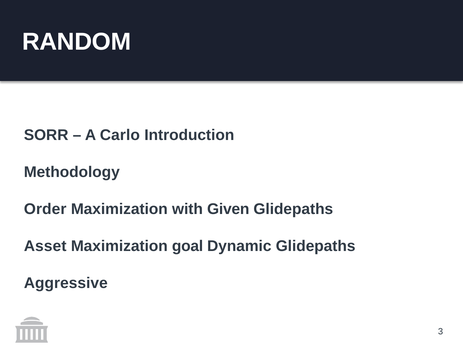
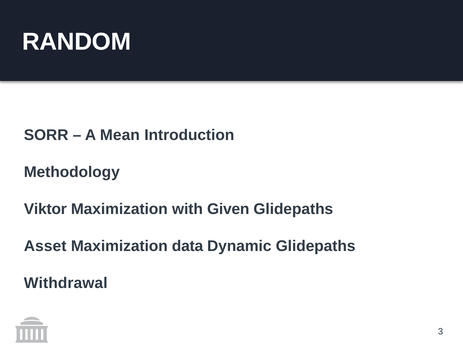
Carlo: Carlo -> Mean
Order: Order -> Viktor
goal: goal -> data
Aggressive: Aggressive -> Withdrawal
